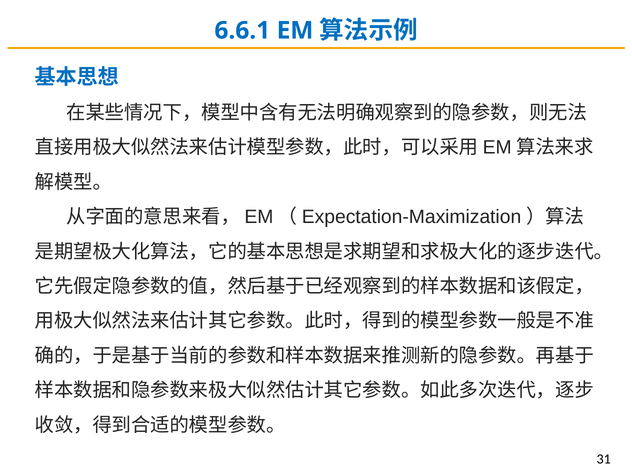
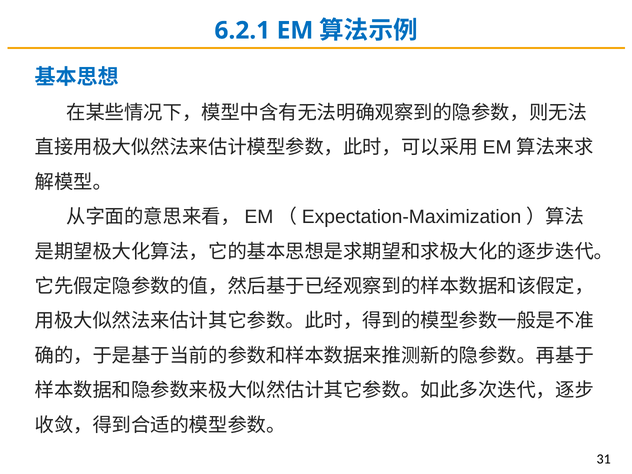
6.6.1: 6.6.1 -> 6.2.1
